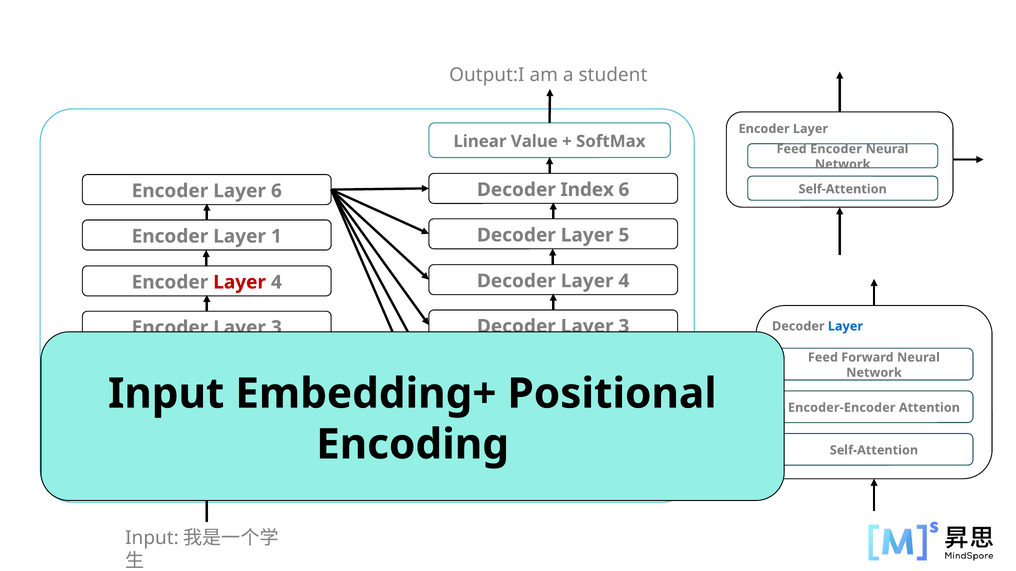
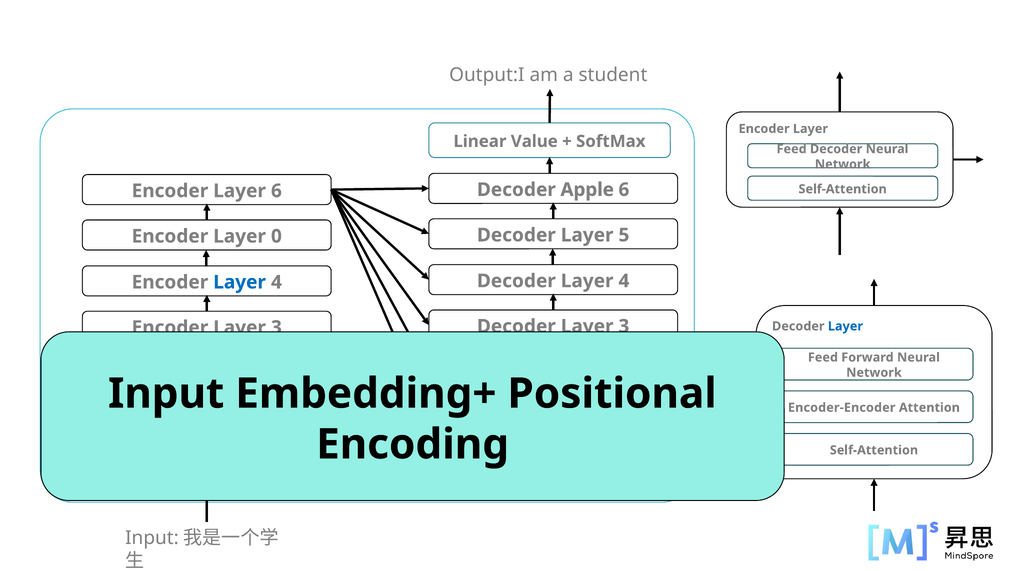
Feed Encoder: Encoder -> Decoder
Index: Index -> Apple
1 at (276, 237): 1 -> 0
Layer at (240, 282) colour: red -> blue
